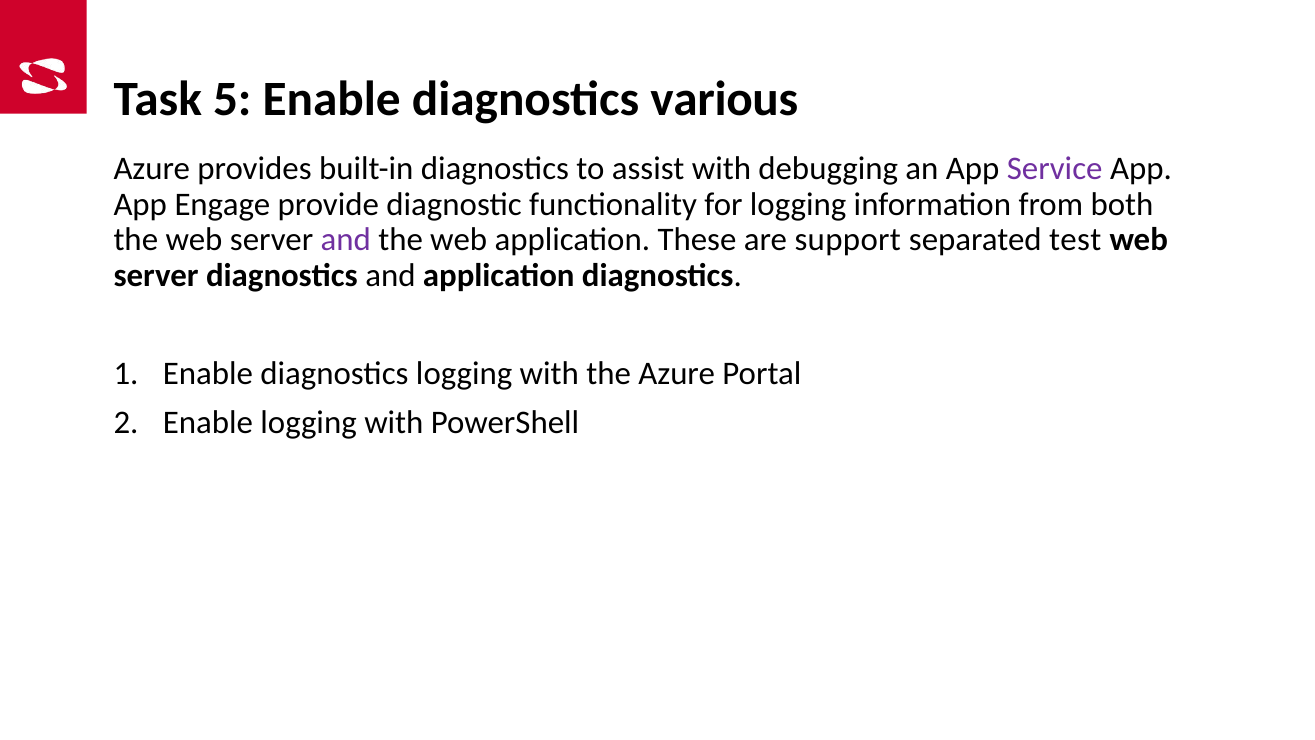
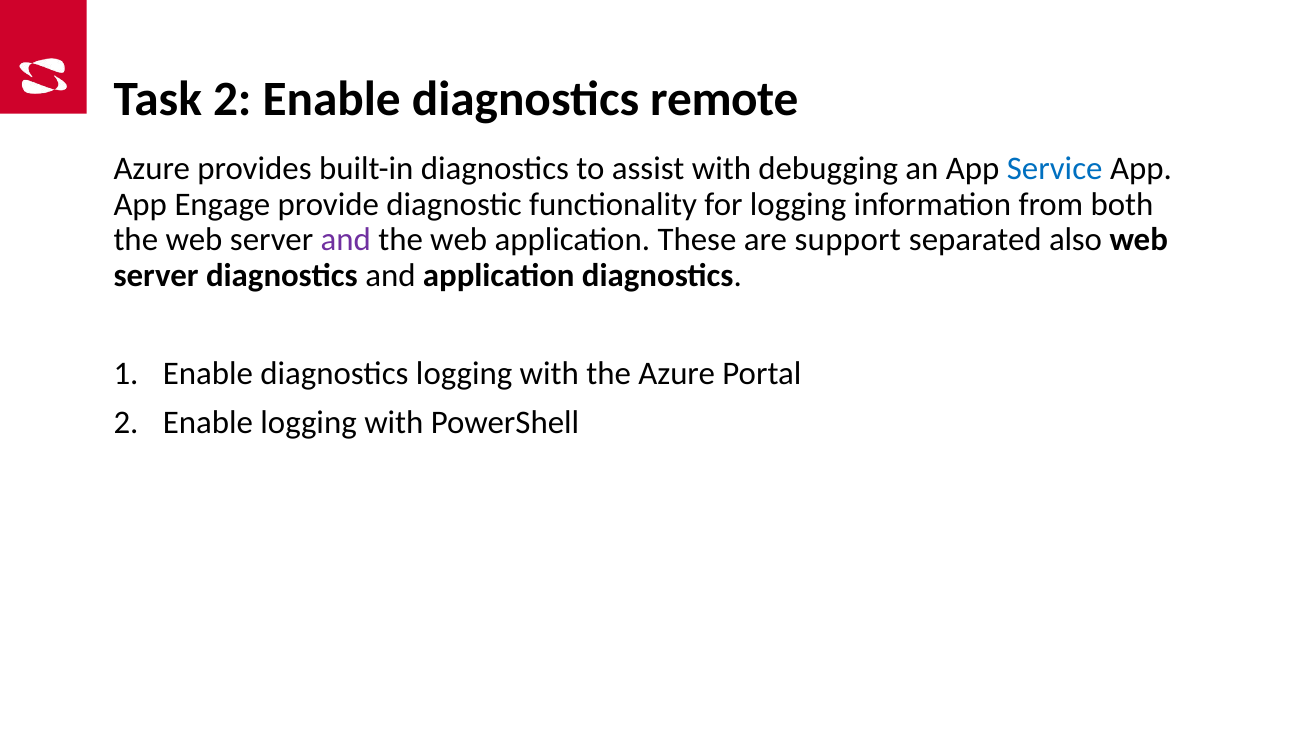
Task 5: 5 -> 2
various: various -> remote
Service colour: purple -> blue
test: test -> also
